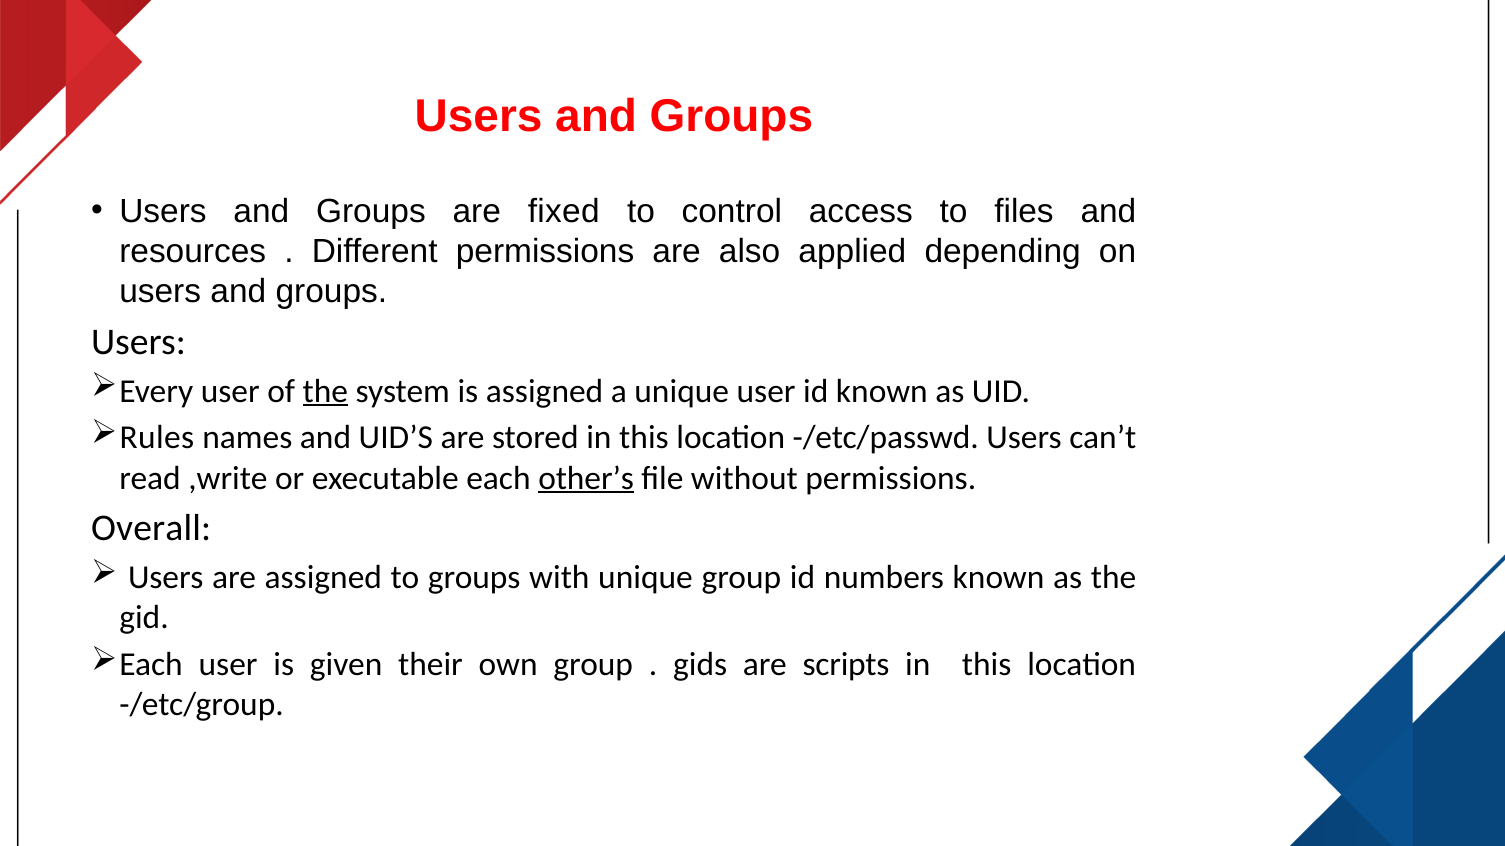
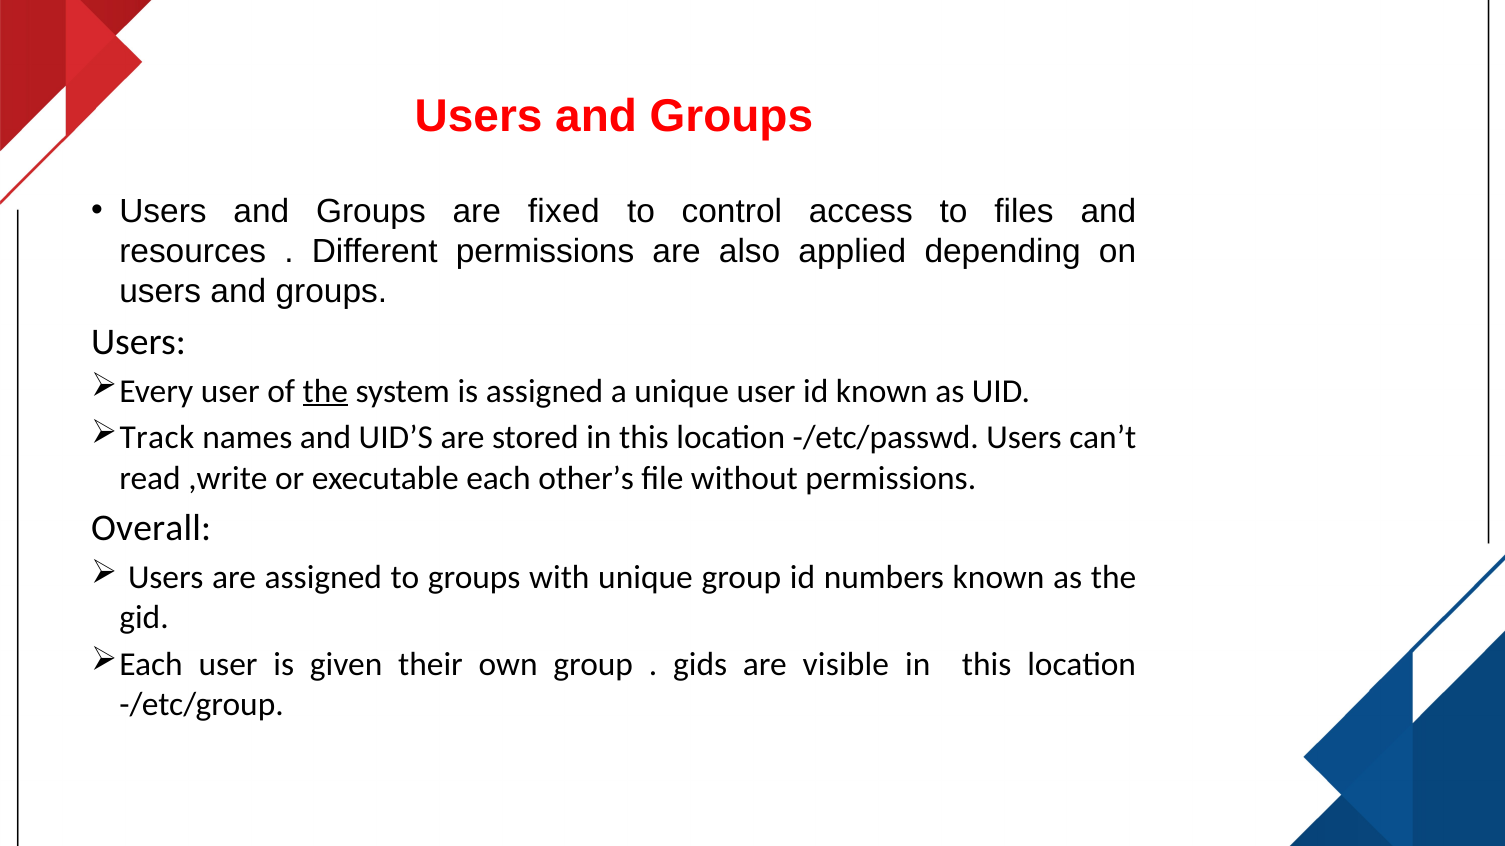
Rules: Rules -> Track
other’s underline: present -> none
scripts: scripts -> visible
